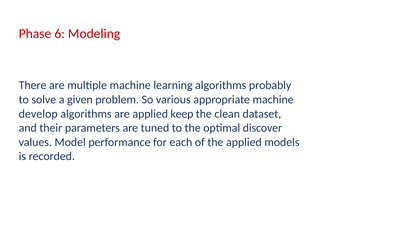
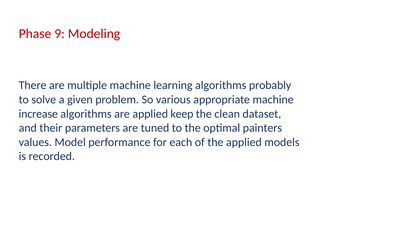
6: 6 -> 9
develop: develop -> increase
discover: discover -> painters
